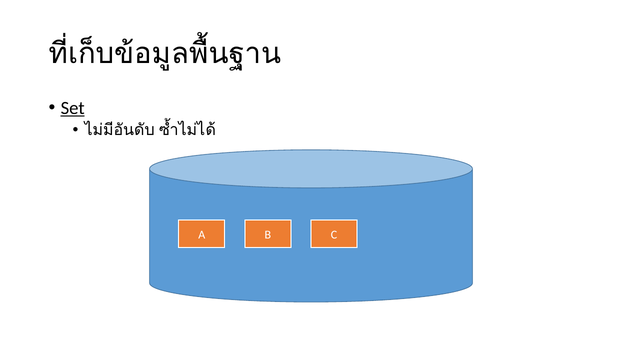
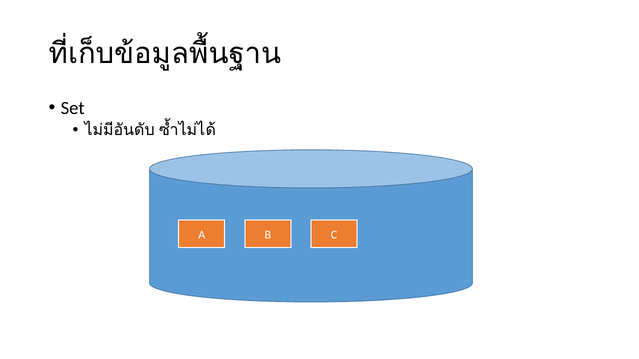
Set underline: present -> none
